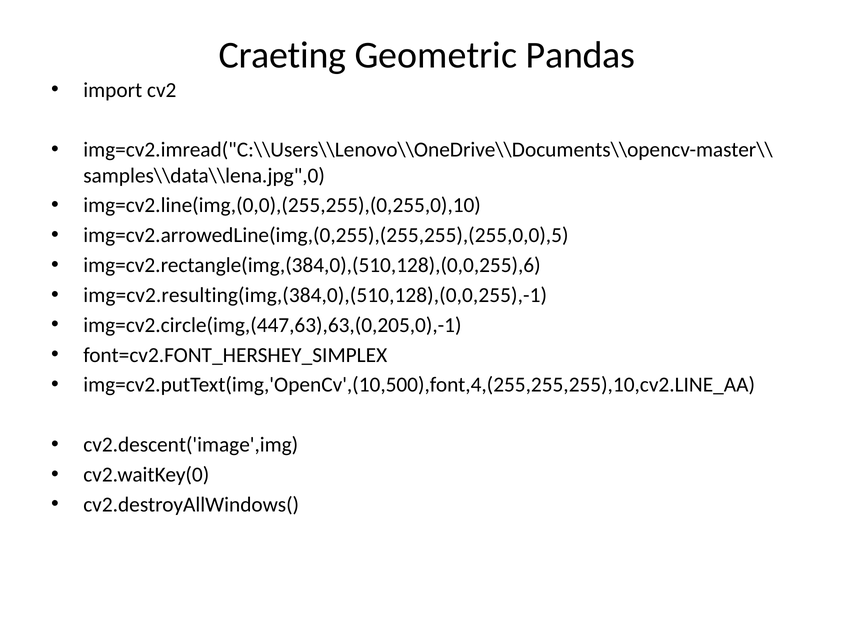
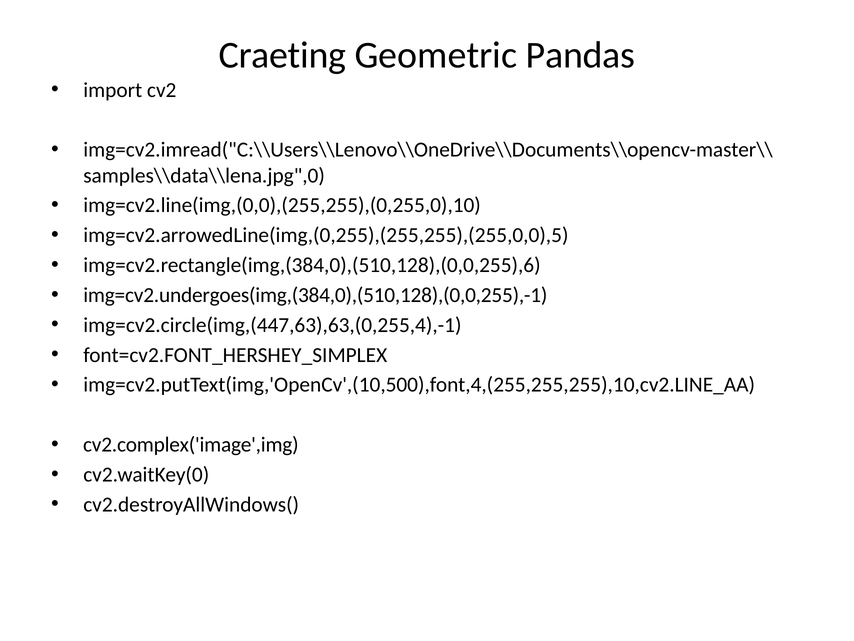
img=cv2.resulting(img,(384,0),(510,128),(0,0,255),-1: img=cv2.resulting(img,(384,0),(510,128),(0,0,255),-1 -> img=cv2.undergoes(img,(384,0),(510,128),(0,0,255),-1
img=cv2.circle(img,(447,63),63,(0,205,0),-1: img=cv2.circle(img,(447,63),63,(0,205,0),-1 -> img=cv2.circle(img,(447,63),63,(0,255,4),-1
cv2.descent('image',img: cv2.descent('image',img -> cv2.complex('image',img
